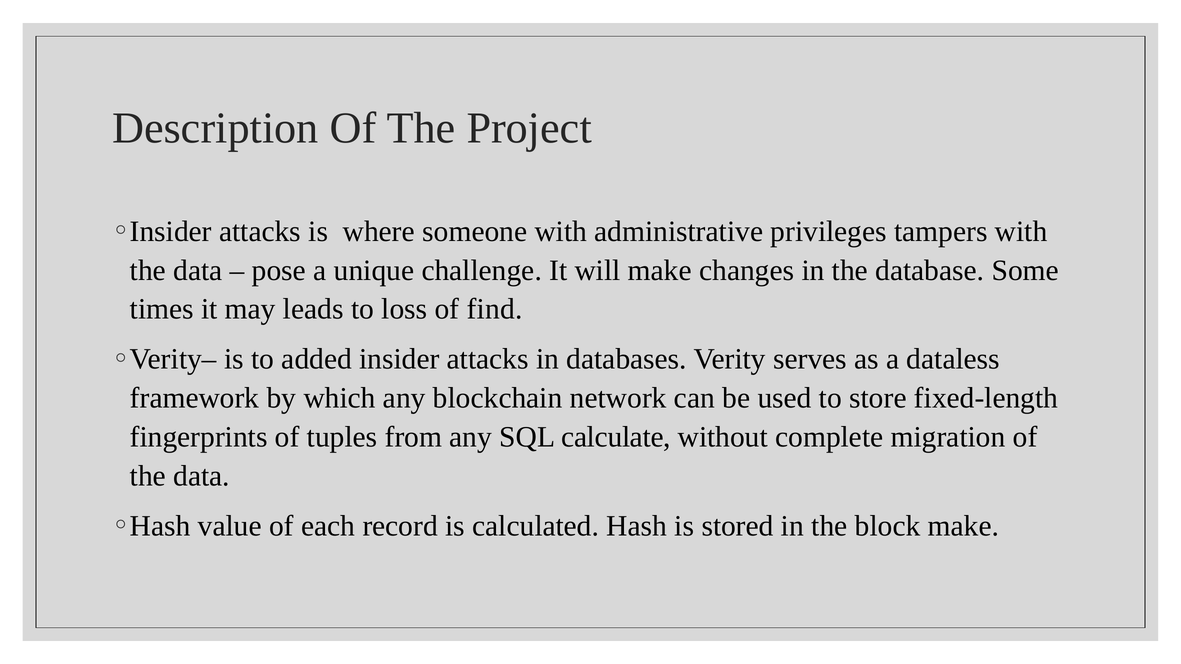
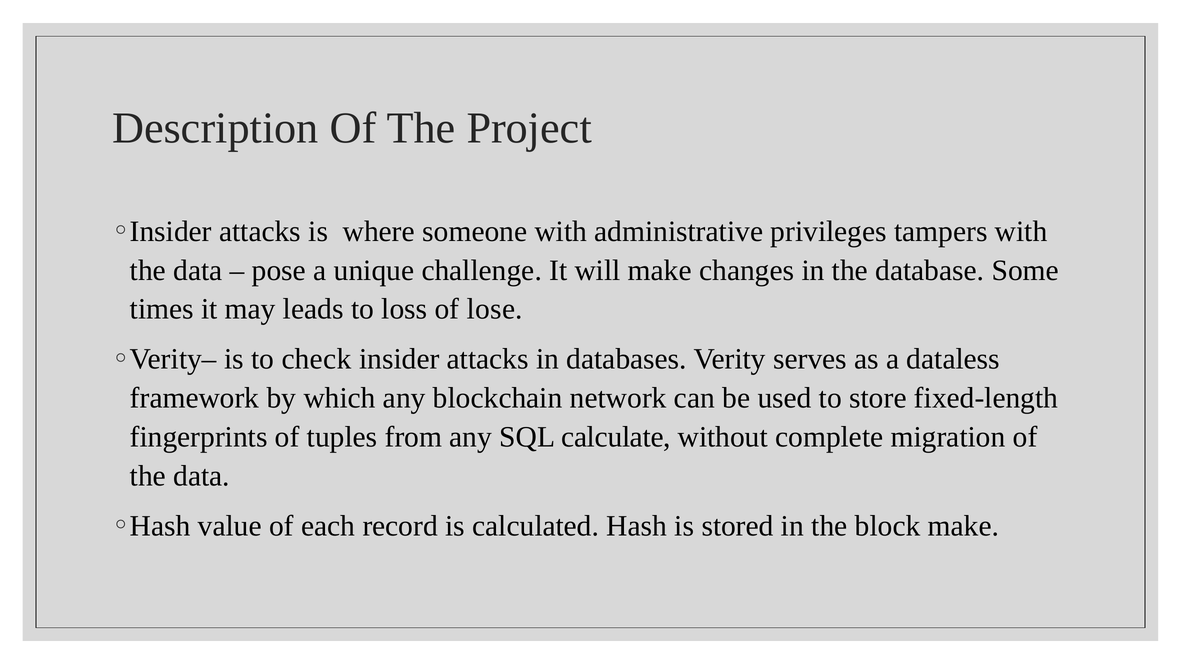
find: find -> lose
added: added -> check
